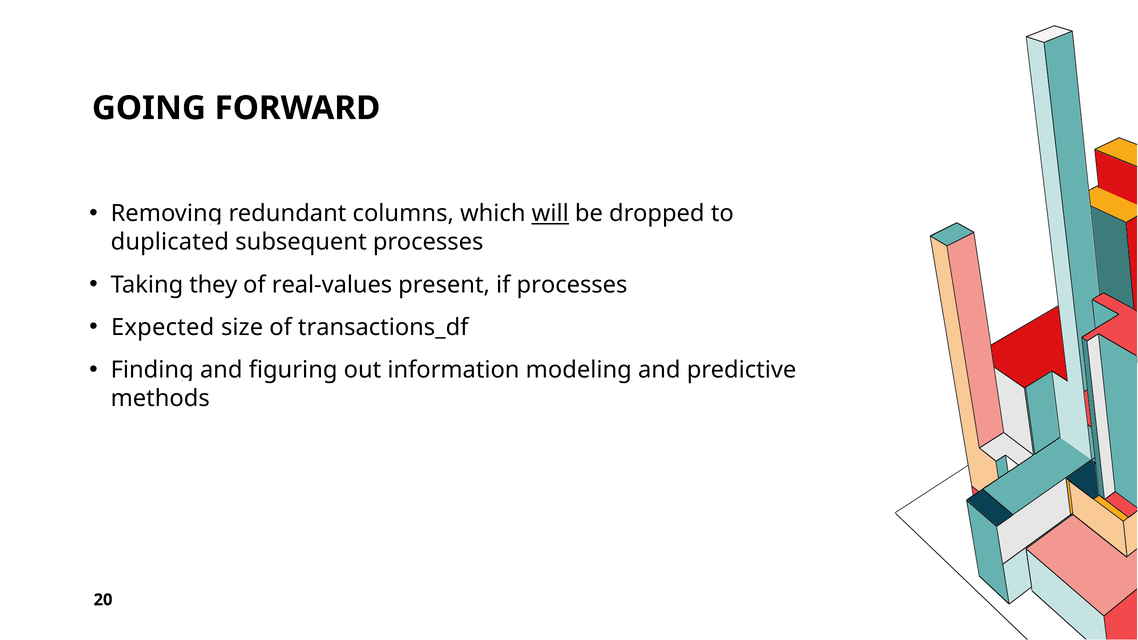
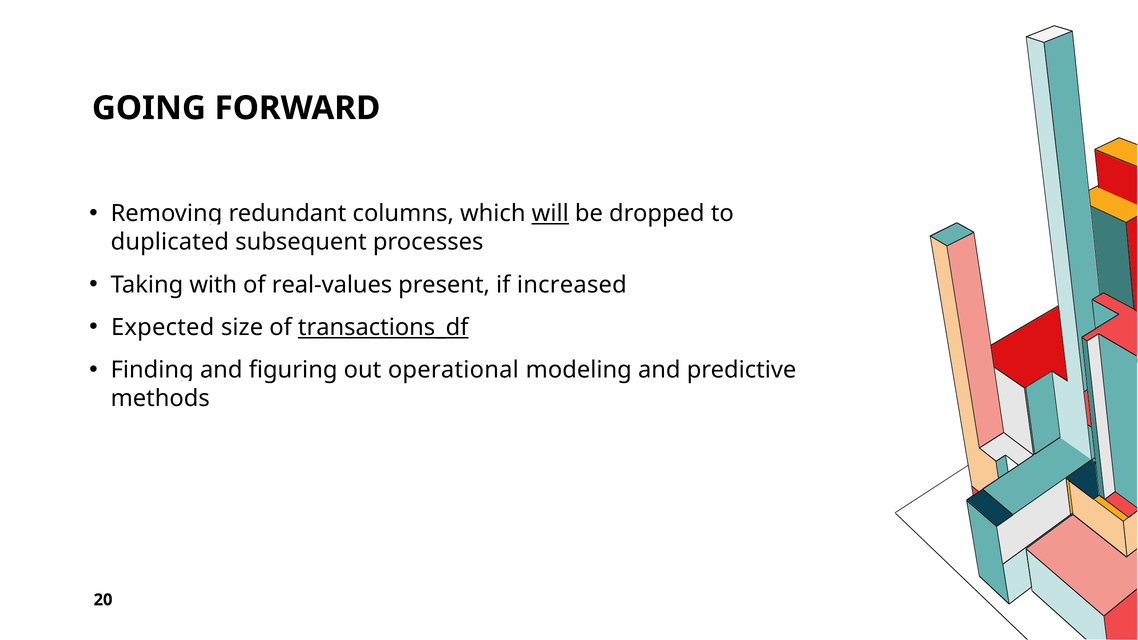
they: they -> with
if processes: processes -> increased
transactions_df underline: none -> present
information: information -> operational
